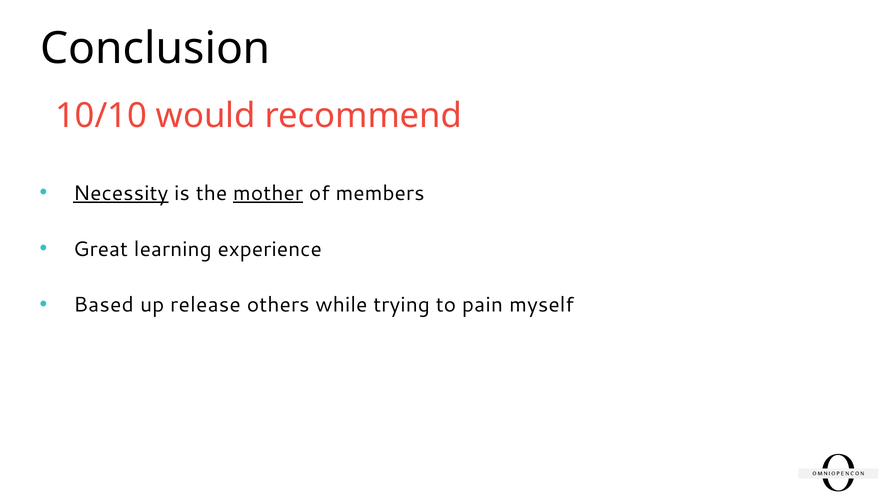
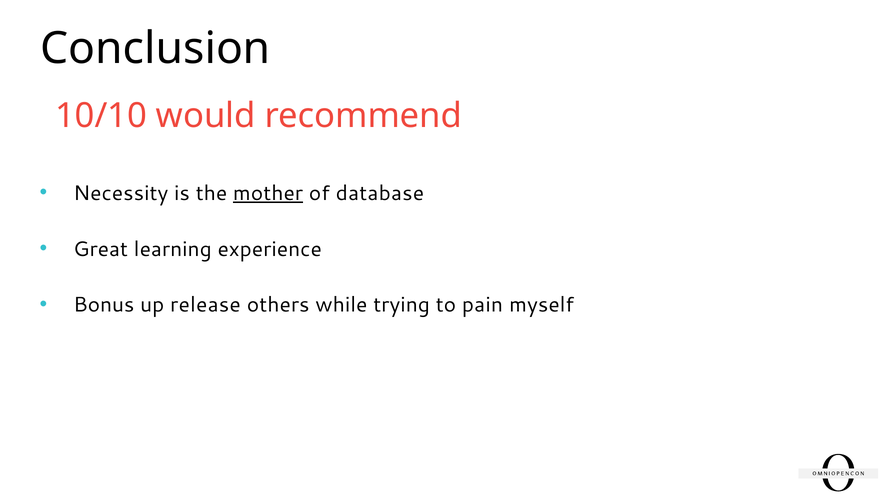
Necessity underline: present -> none
members: members -> database
Based: Based -> Bonus
